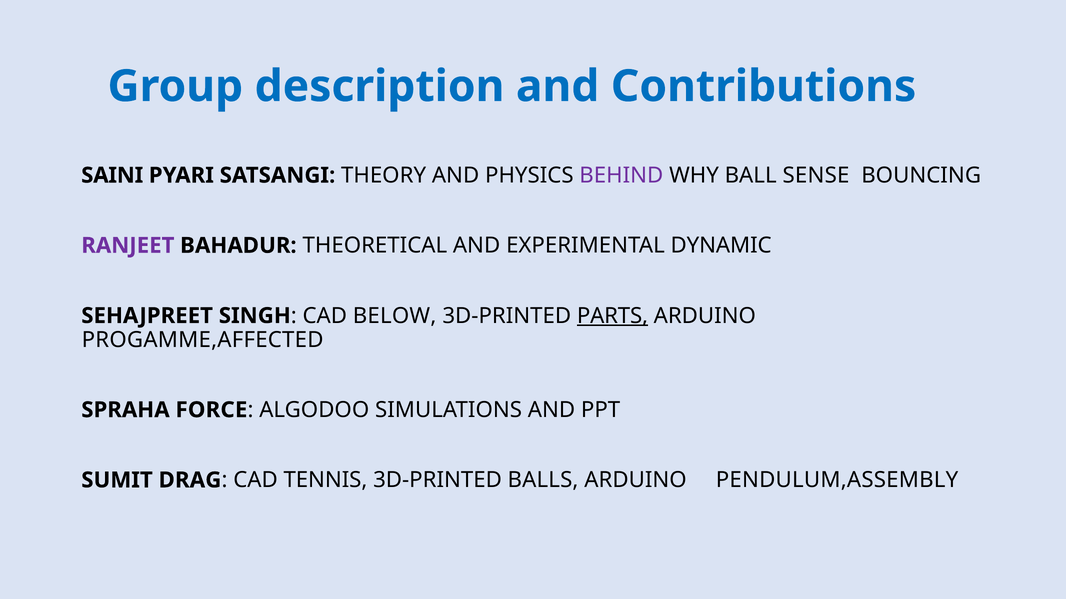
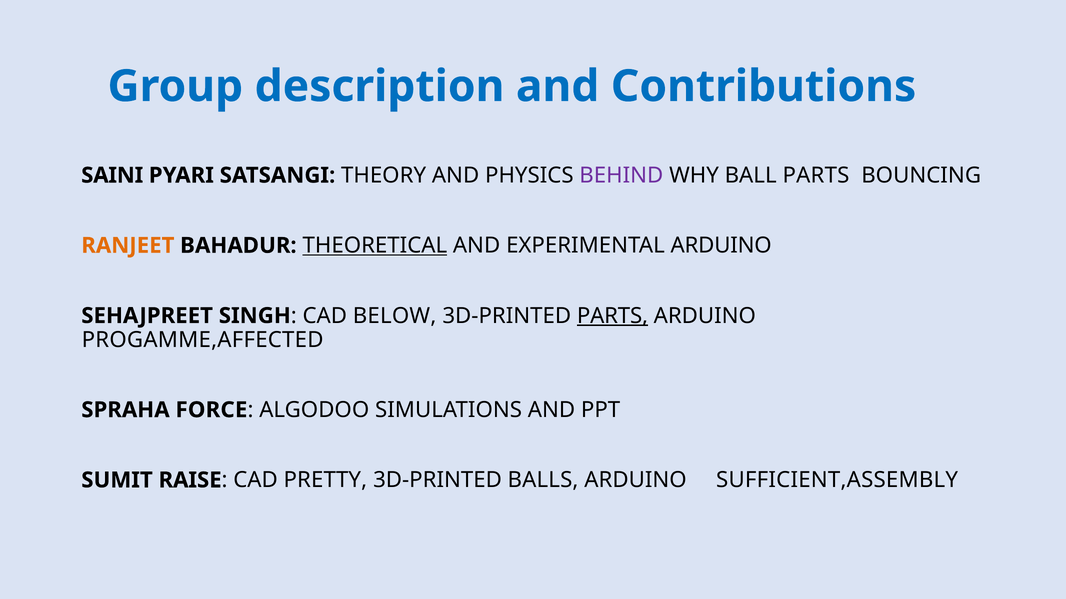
BALL SENSE: SENSE -> PARTS
RANJEET colour: purple -> orange
THEORETICAL underline: none -> present
EXPERIMENTAL DYNAMIC: DYNAMIC -> ARDUINO
DRAG: DRAG -> RAISE
TENNIS: TENNIS -> PRETTY
PENDULUM,ASSEMBLY: PENDULUM,ASSEMBLY -> SUFFICIENT,ASSEMBLY
